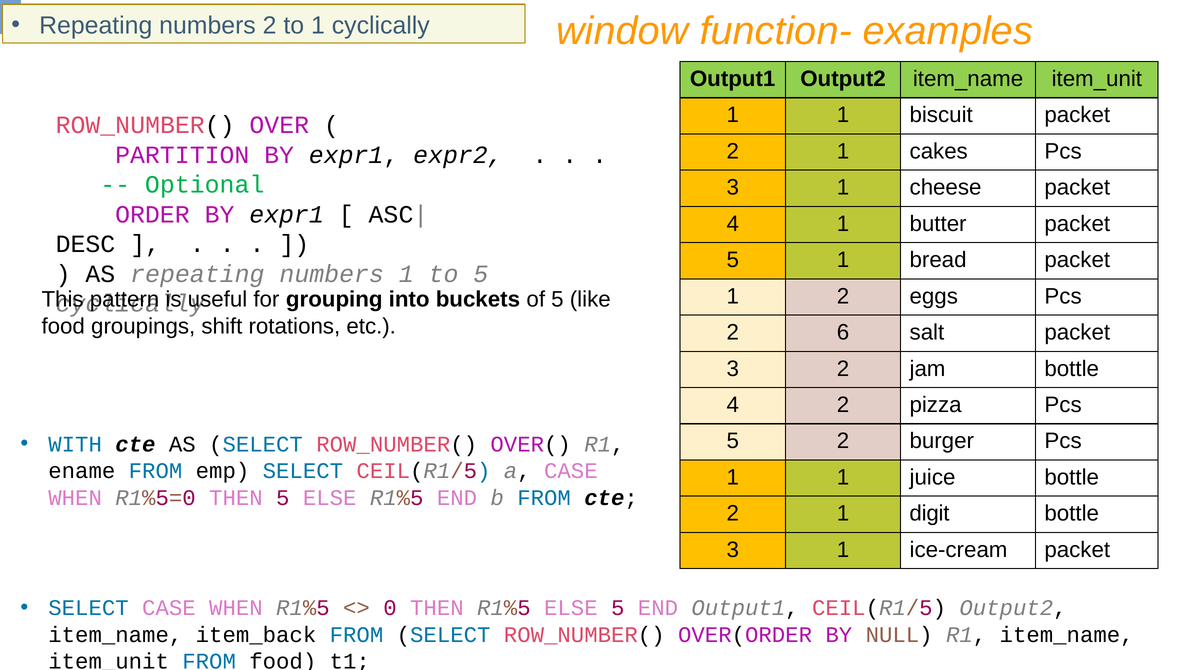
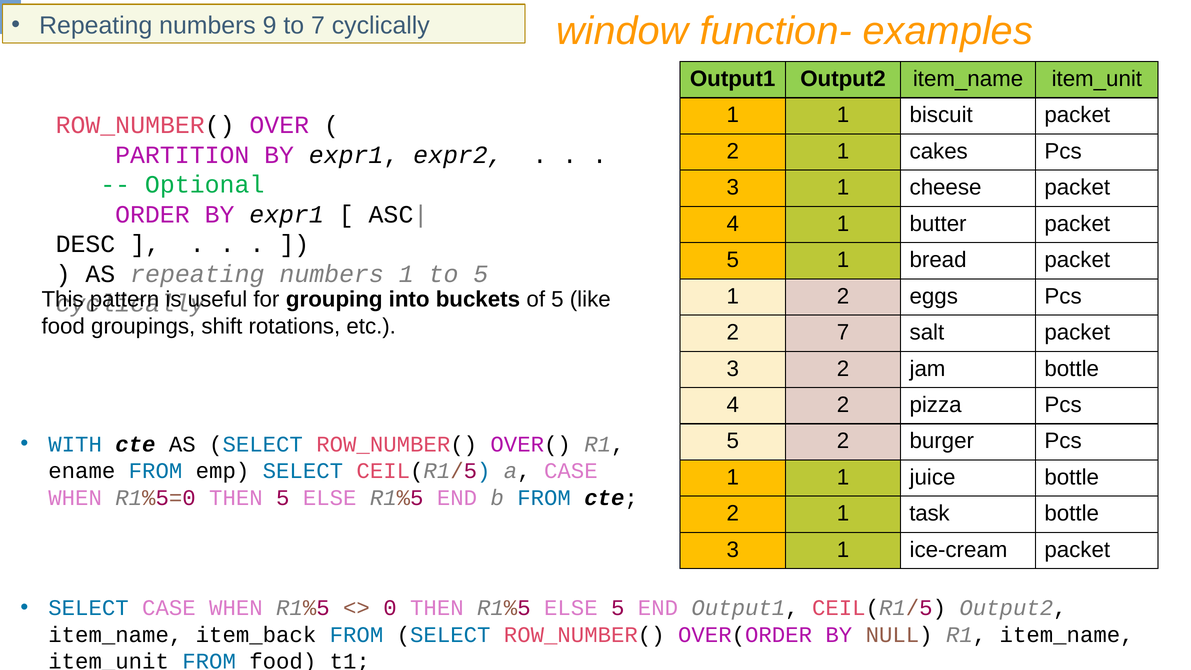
numbers 2: 2 -> 9
to 1: 1 -> 7
2 6: 6 -> 7
digit: digit -> task
